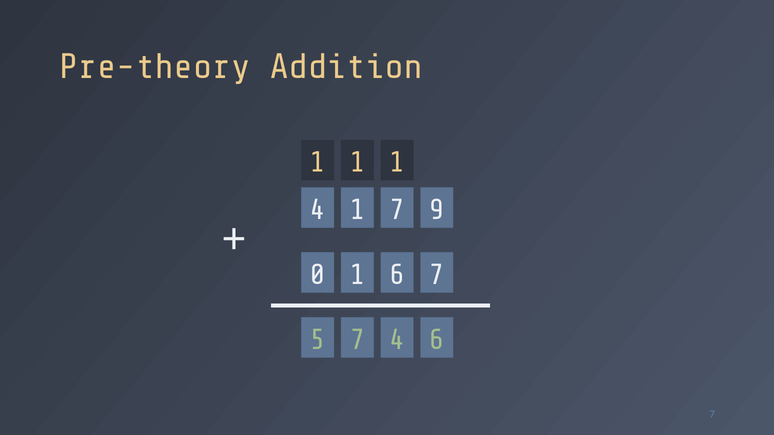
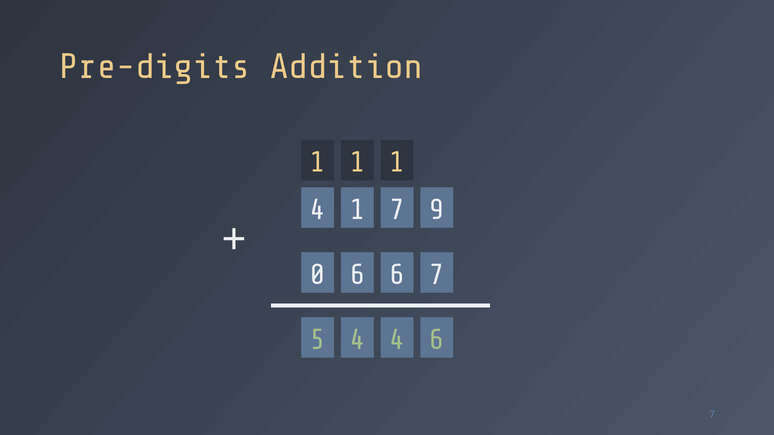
Pre-theory: Pre-theory -> Pre-digits
0 1: 1 -> 6
5 7: 7 -> 4
